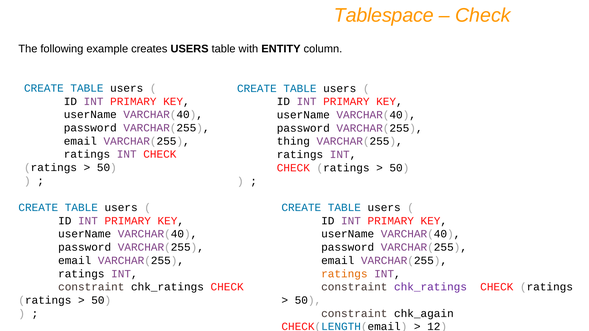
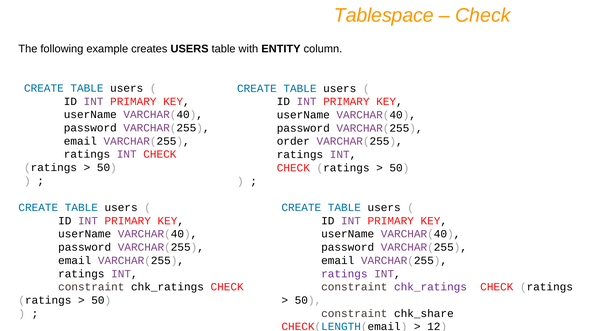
thing: thing -> order
ratings at (344, 274) colour: orange -> purple
chk_again: chk_again -> chk_share
